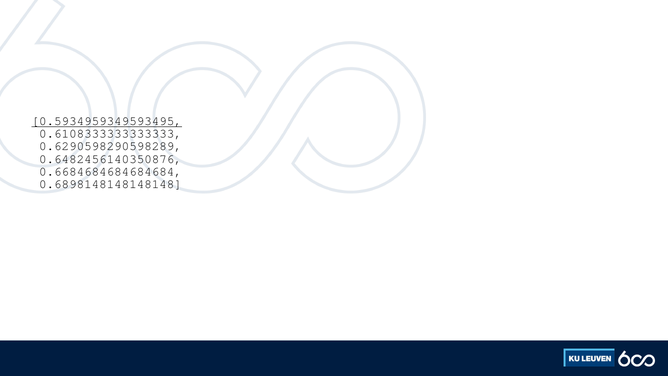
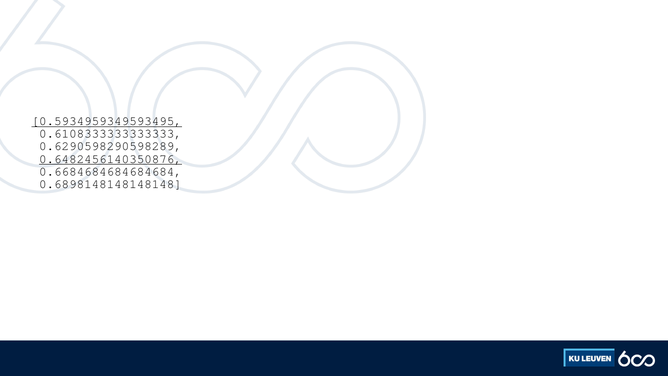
0.6482456140350876 underline: none -> present
